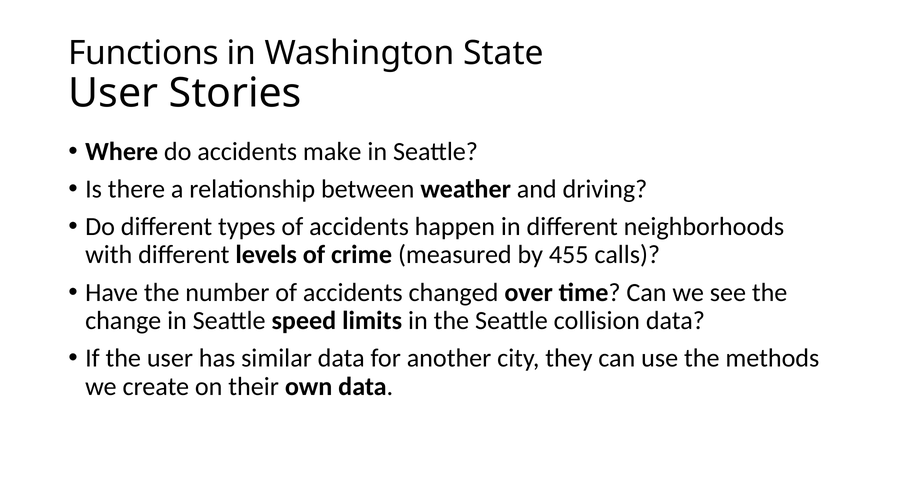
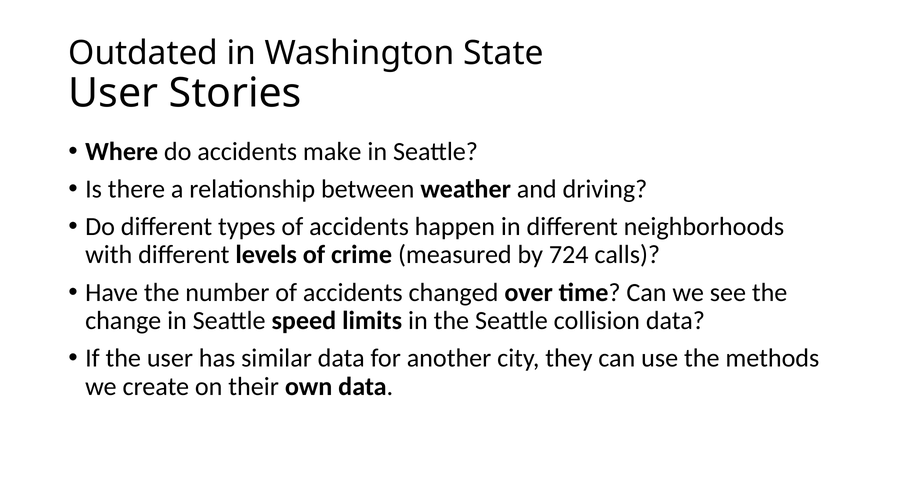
Functions: Functions -> Outdated
455: 455 -> 724
